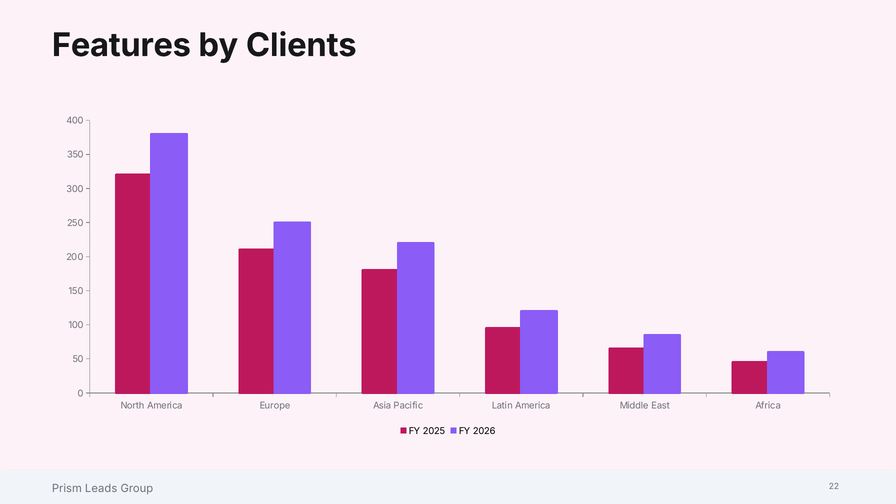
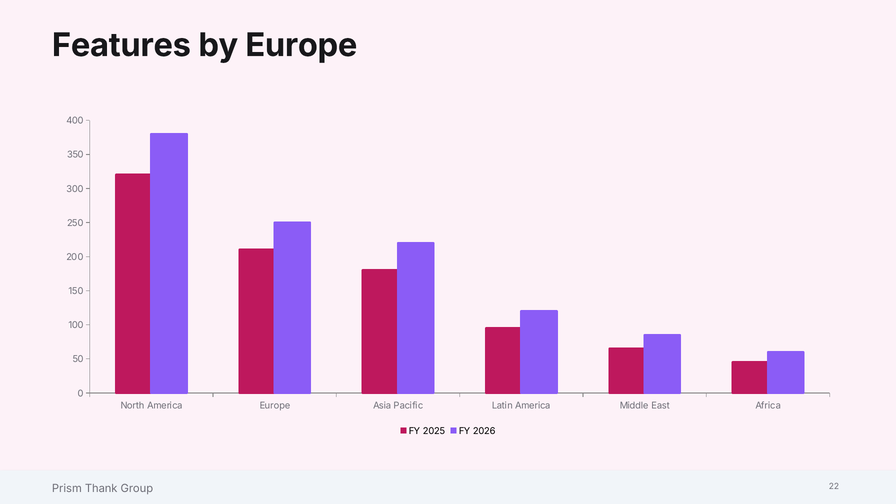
by Clients: Clients -> Europe
Leads: Leads -> Thank
